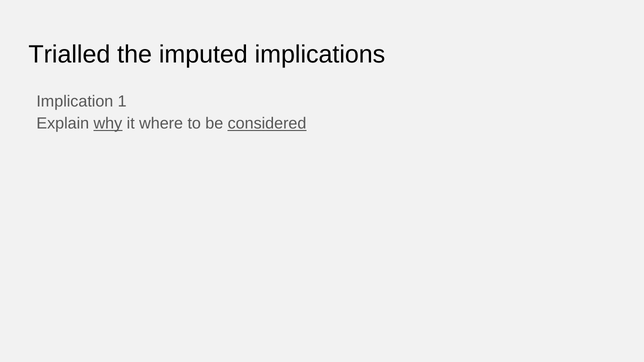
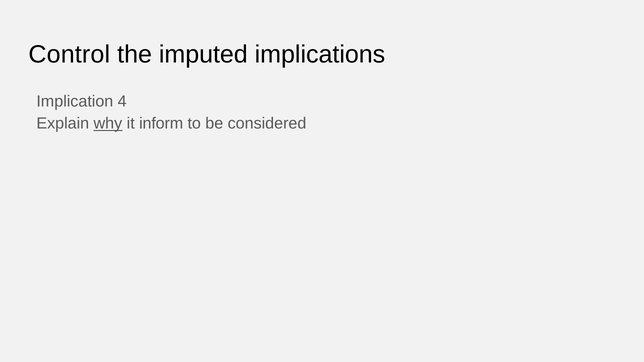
Trialled: Trialled -> Control
1: 1 -> 4
where: where -> inform
considered underline: present -> none
